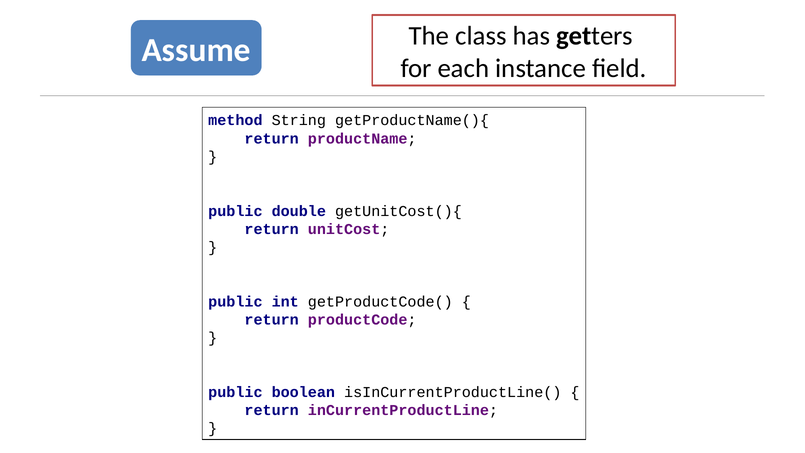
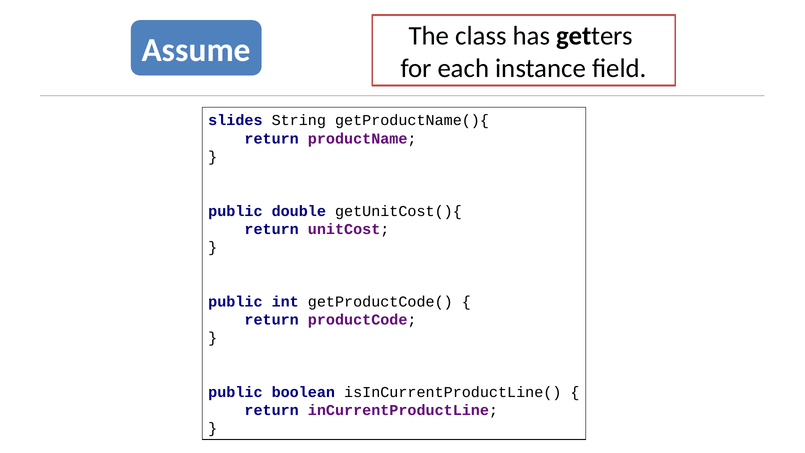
method: method -> slides
